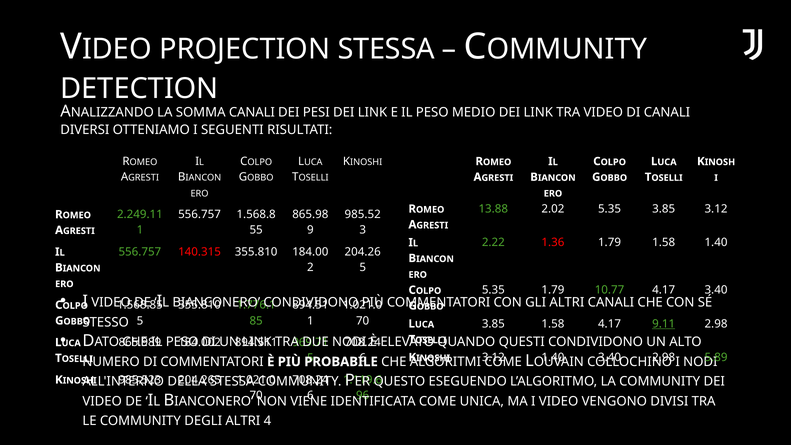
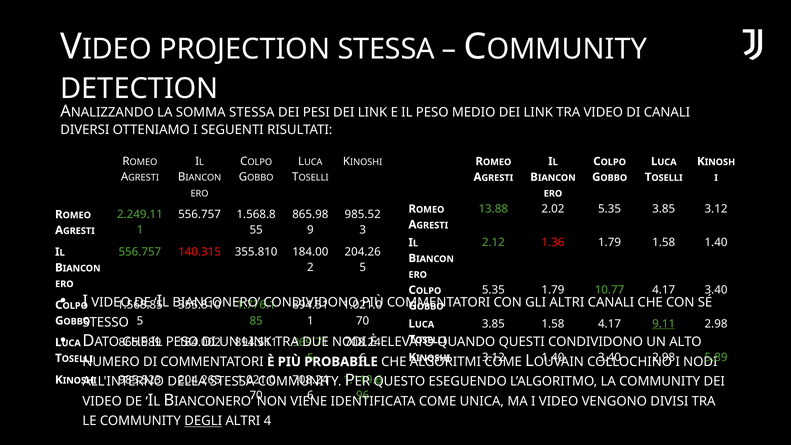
SOMMA CANALI: CANALI -> STESSA
2.22: 2.22 -> 2.12
DEGLI underline: none -> present
